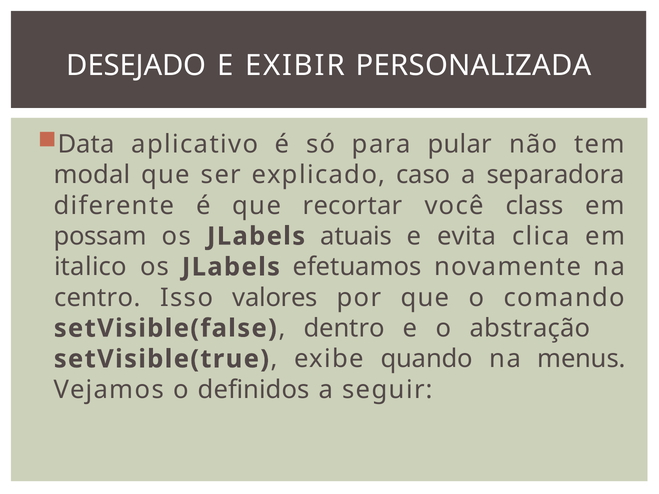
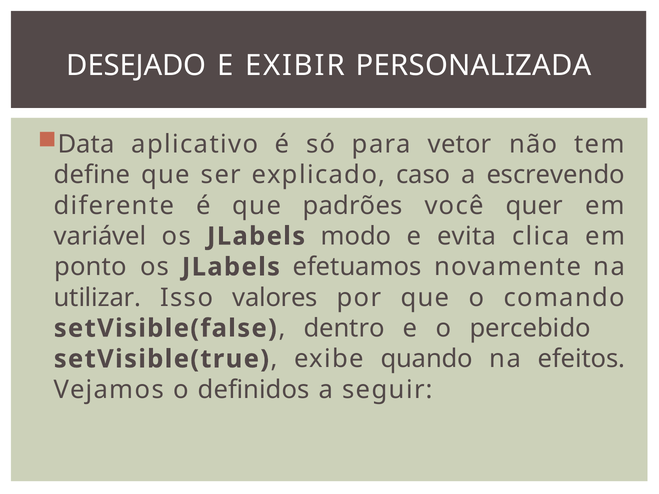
pular: pular -> vetor
modal: modal -> define
separadora: separadora -> escrevendo
recortar: recortar -> padrões
class: class -> quer
possam: possam -> variável
atuais: atuais -> modo
italico: italico -> ponto
centro: centro -> utilizar
abstração: abstração -> percebido
menus: menus -> efeitos
